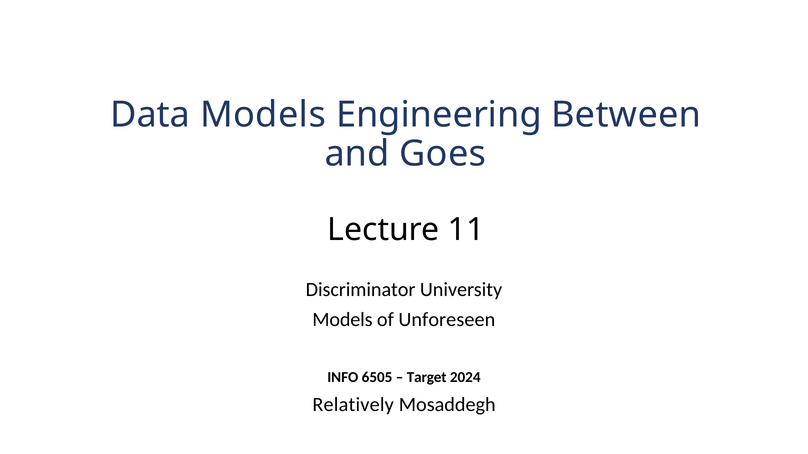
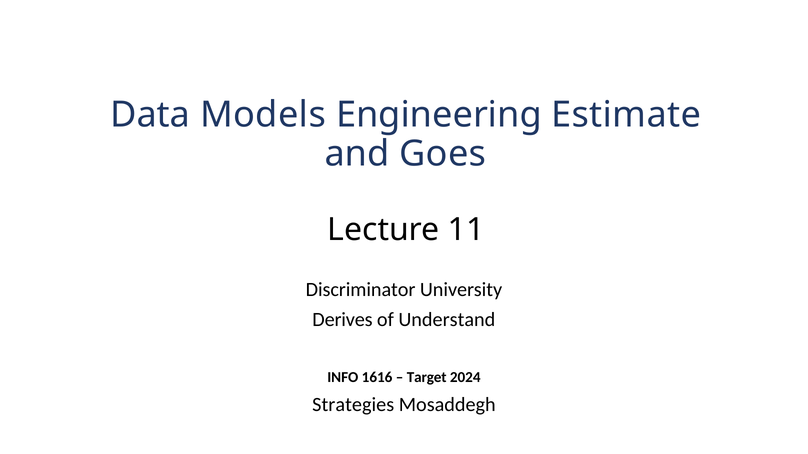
Between: Between -> Estimate
Models at (342, 320): Models -> Derives
Unforeseen: Unforeseen -> Understand
6505: 6505 -> 1616
Relatively: Relatively -> Strategies
